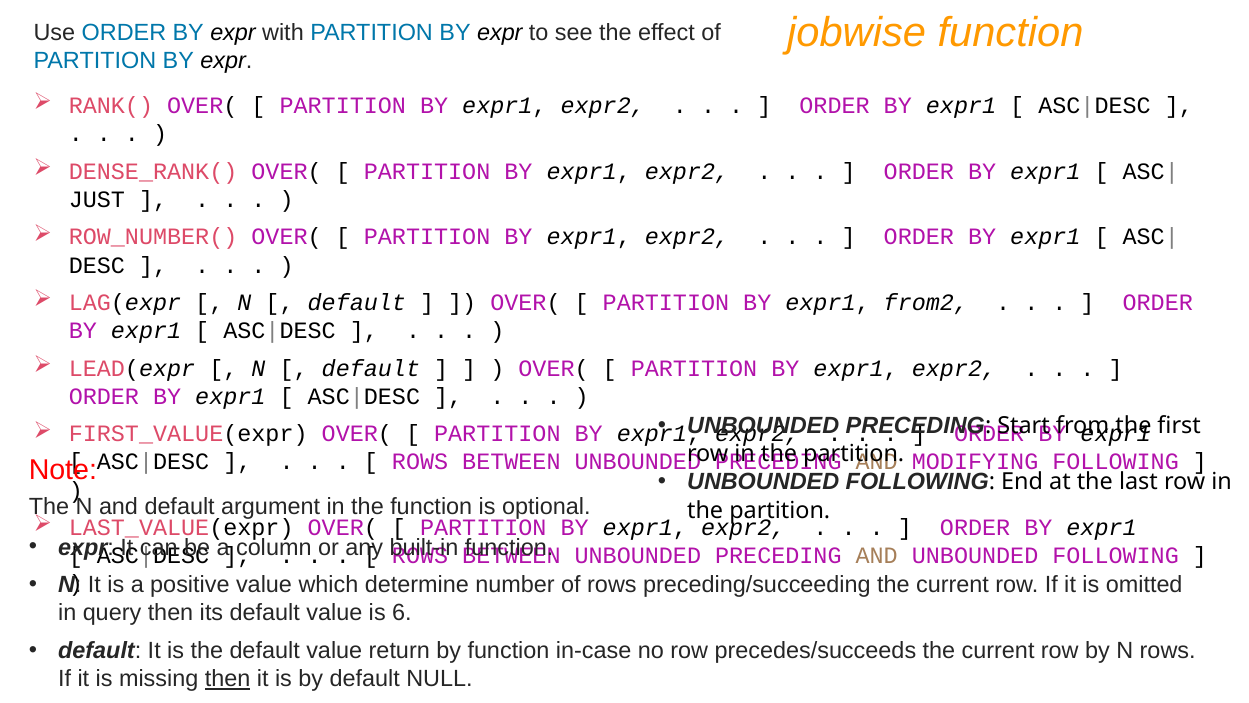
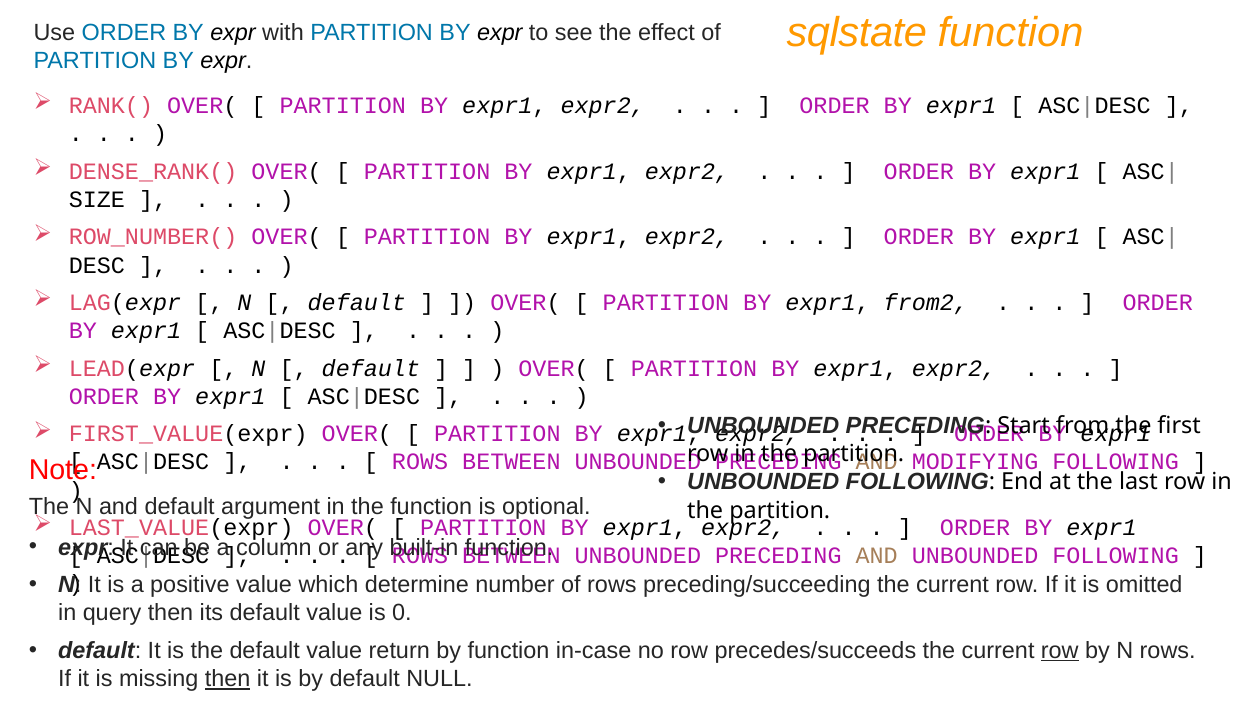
jobwise: jobwise -> sqlstate
JUST: JUST -> SIZE
6: 6 -> 0
row at (1060, 650) underline: none -> present
